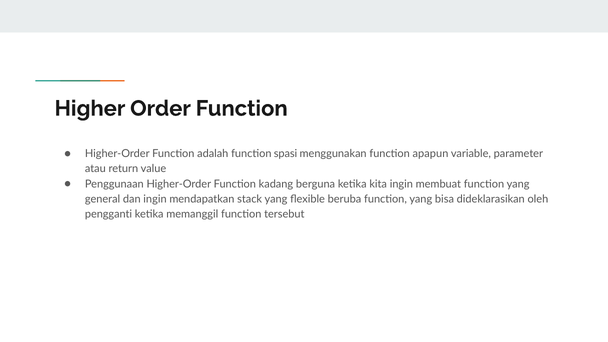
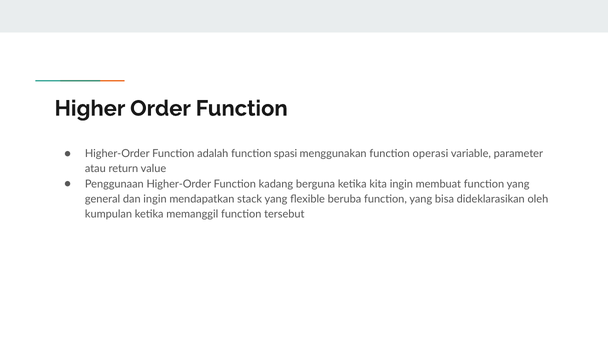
apapun: apapun -> operasi
pengganti: pengganti -> kumpulan
